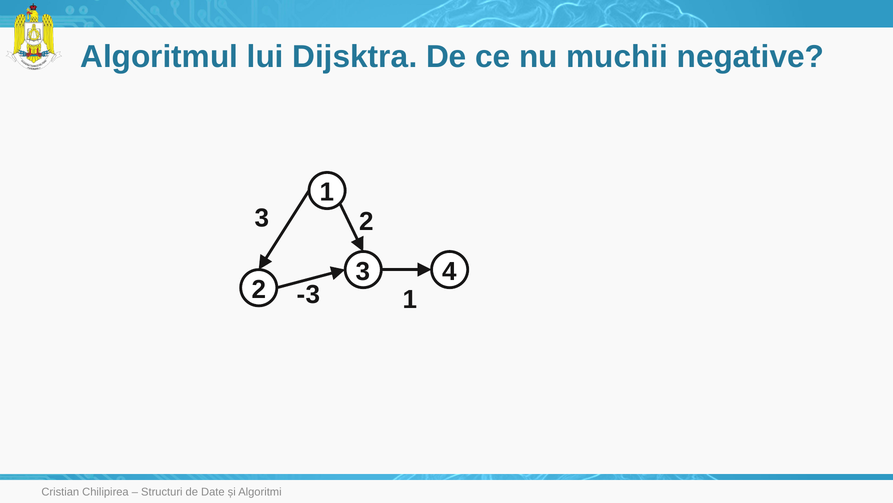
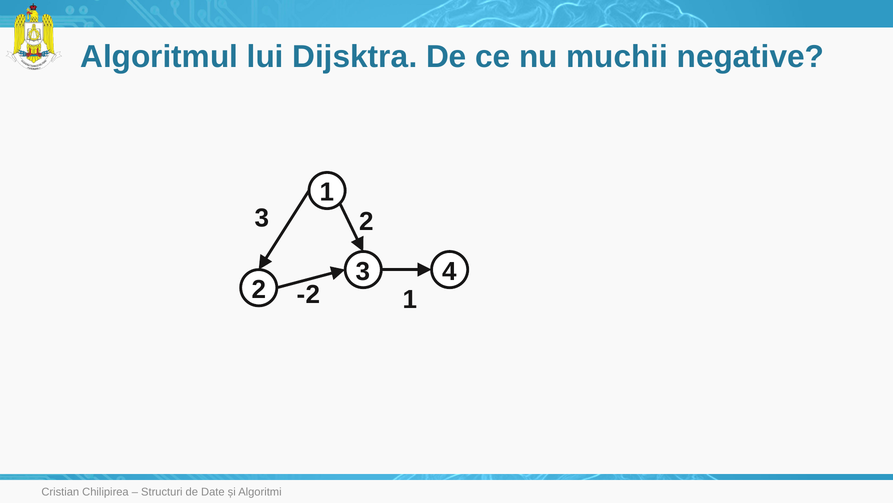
-3: -3 -> -2
